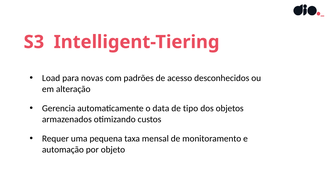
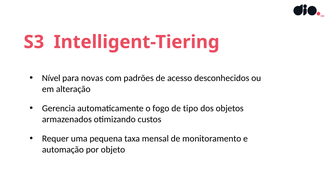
Load: Load -> Nível
data: data -> fogo
